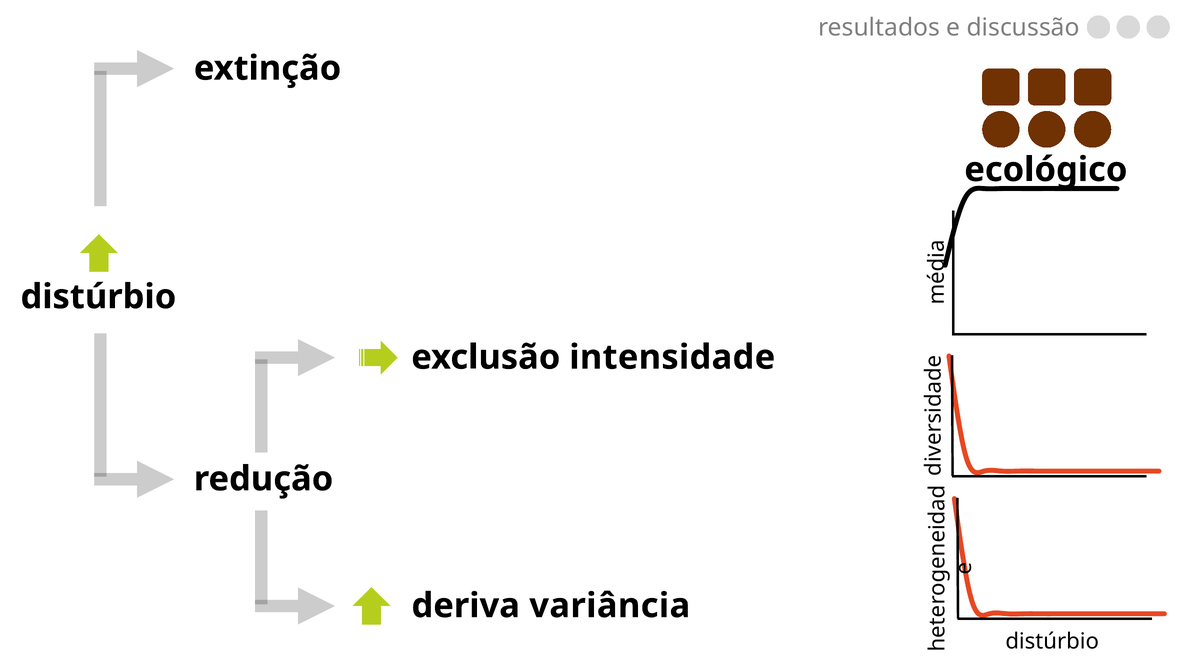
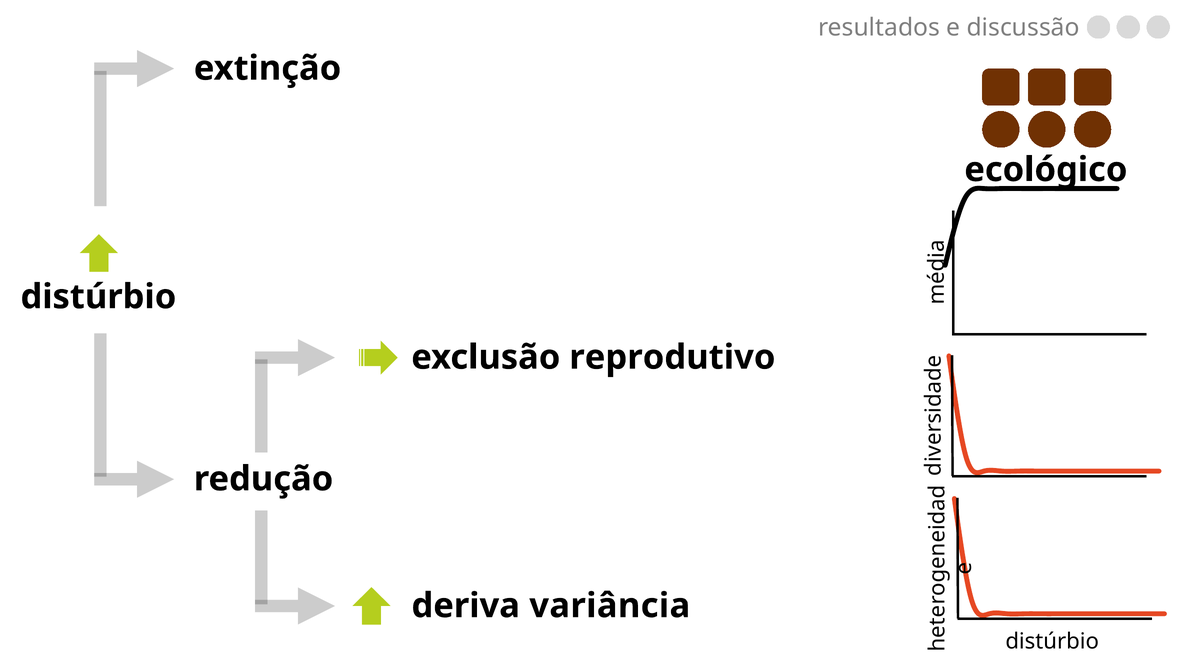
intensidade: intensidade -> reprodutivo
